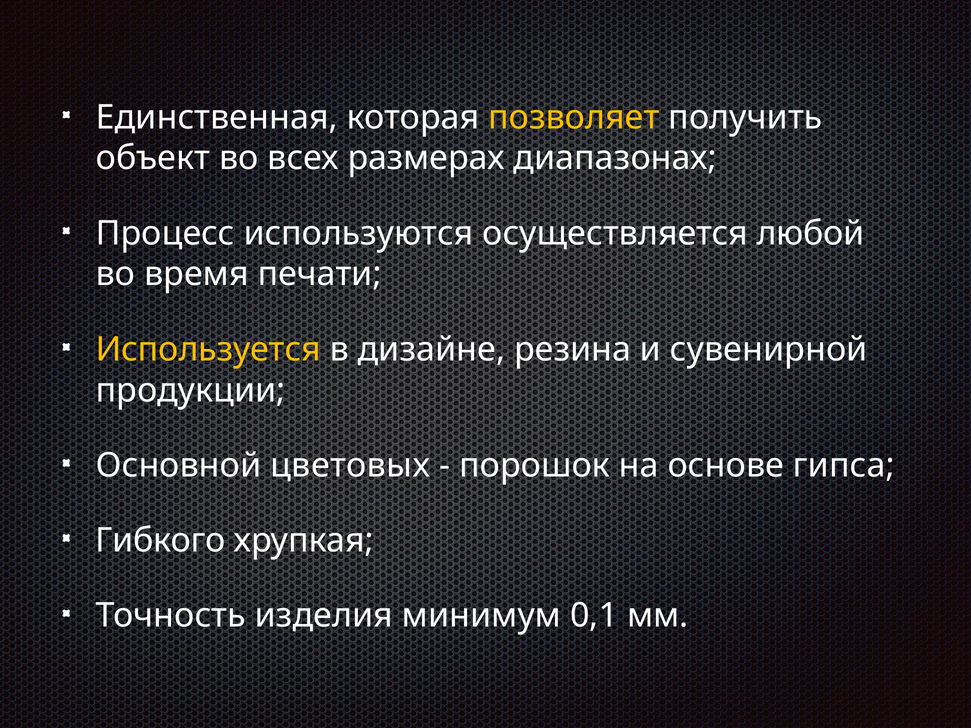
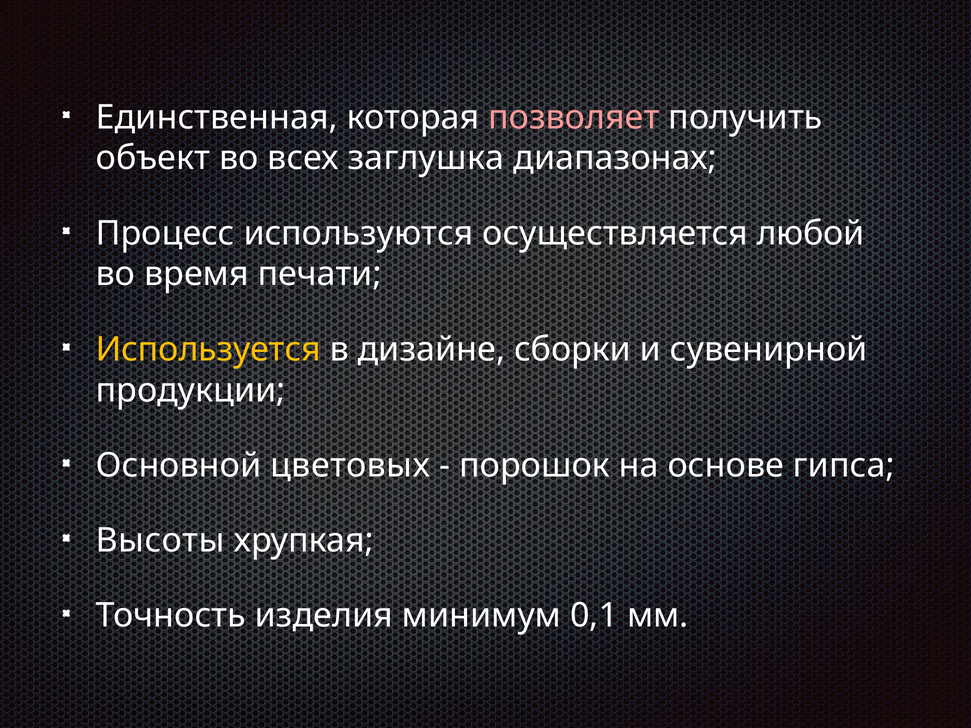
позволяет colour: yellow -> pink
размерах: размерах -> заглушка
резина: резина -> сборки
Гибкого: Гибкого -> Высоты
